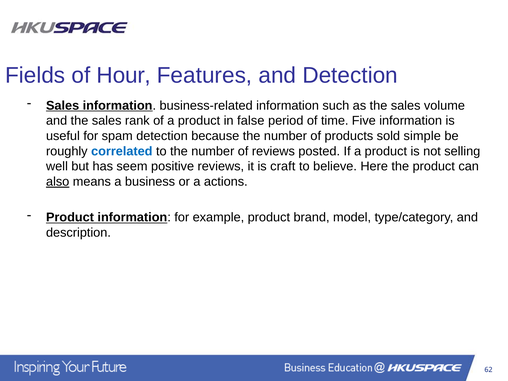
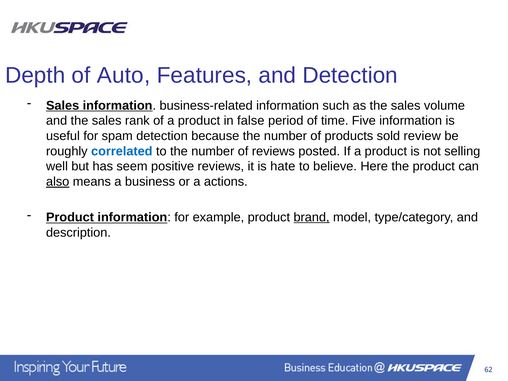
Fields: Fields -> Depth
Hour: Hour -> Auto
simple: simple -> review
craft: craft -> hate
brand underline: none -> present
